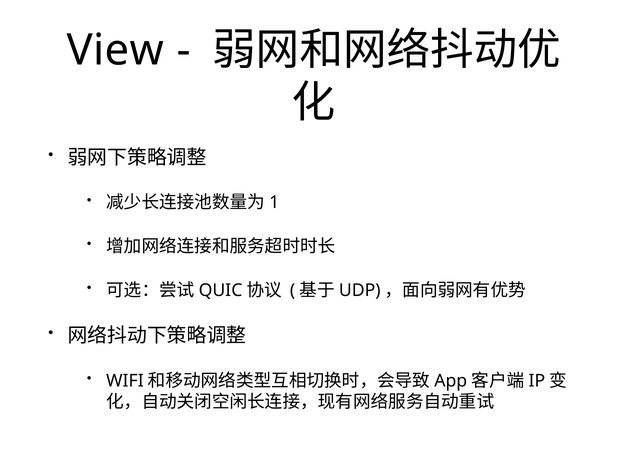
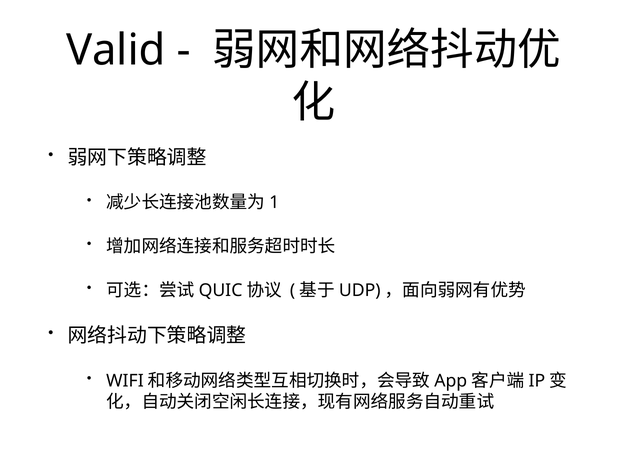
View: View -> Valid
